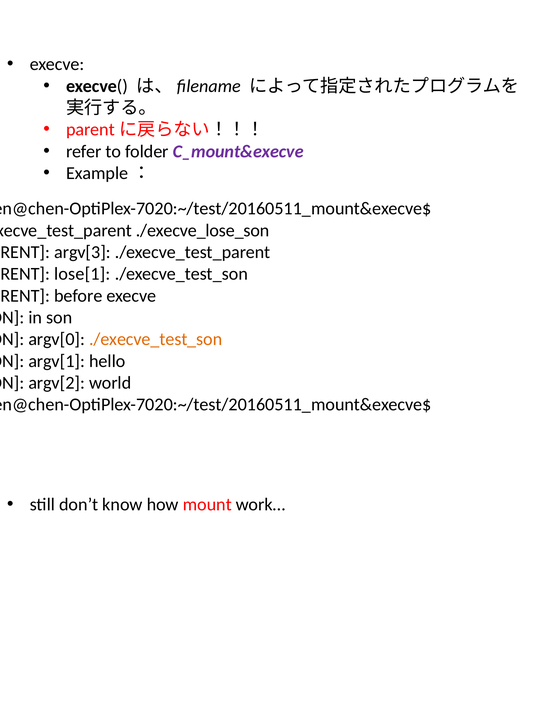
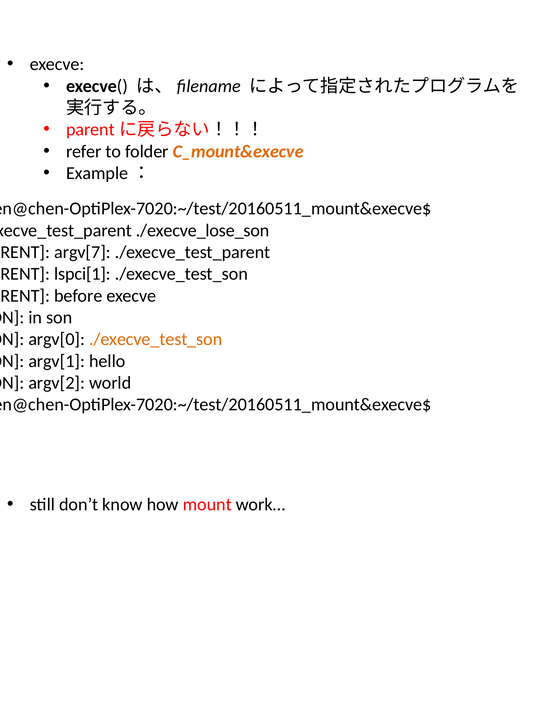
C_mount&execve colour: purple -> orange
argv[3: argv[3 -> argv[7
lose[1: lose[1 -> lspci[1
